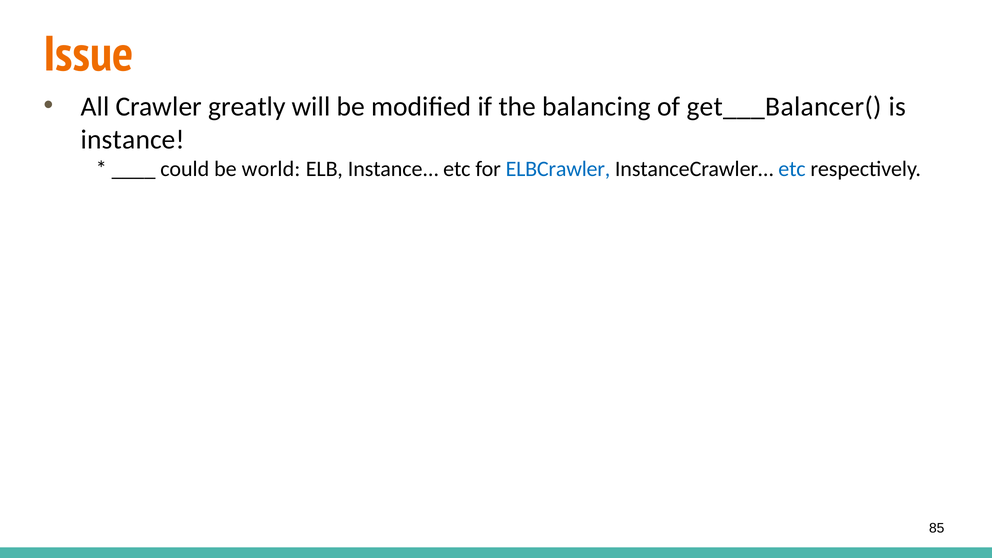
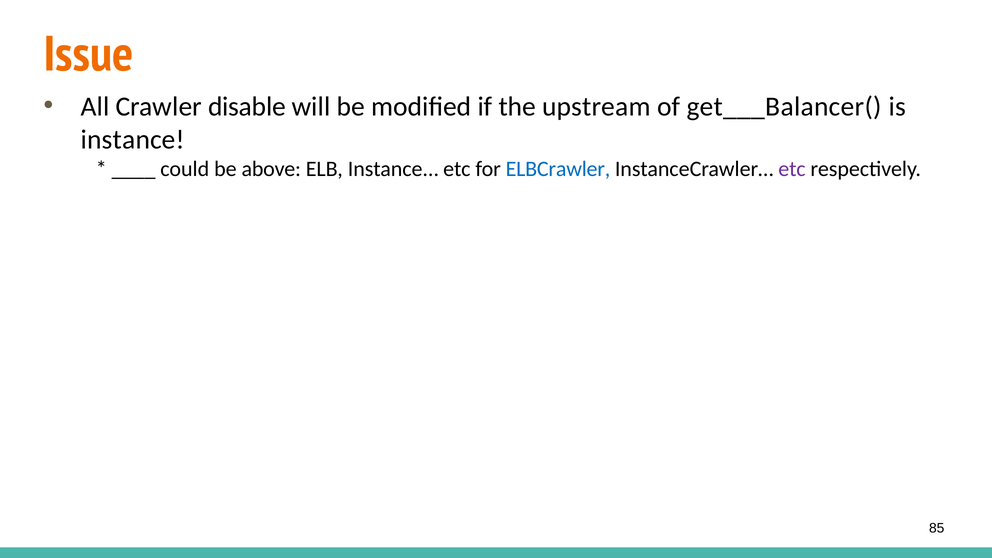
greatly: greatly -> disable
balancing: balancing -> upstream
world: world -> above
etc at (792, 169) colour: blue -> purple
